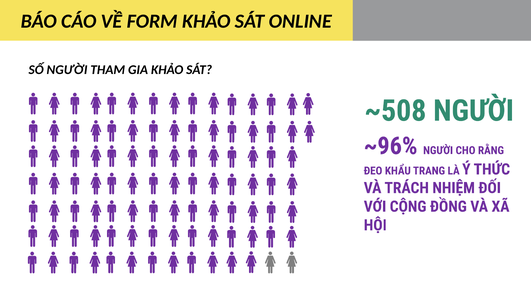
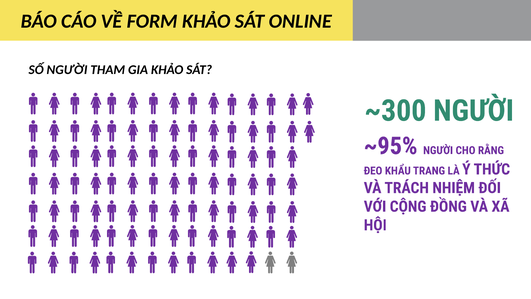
~508: ~508 -> ~300
~96%: ~96% -> ~95%
